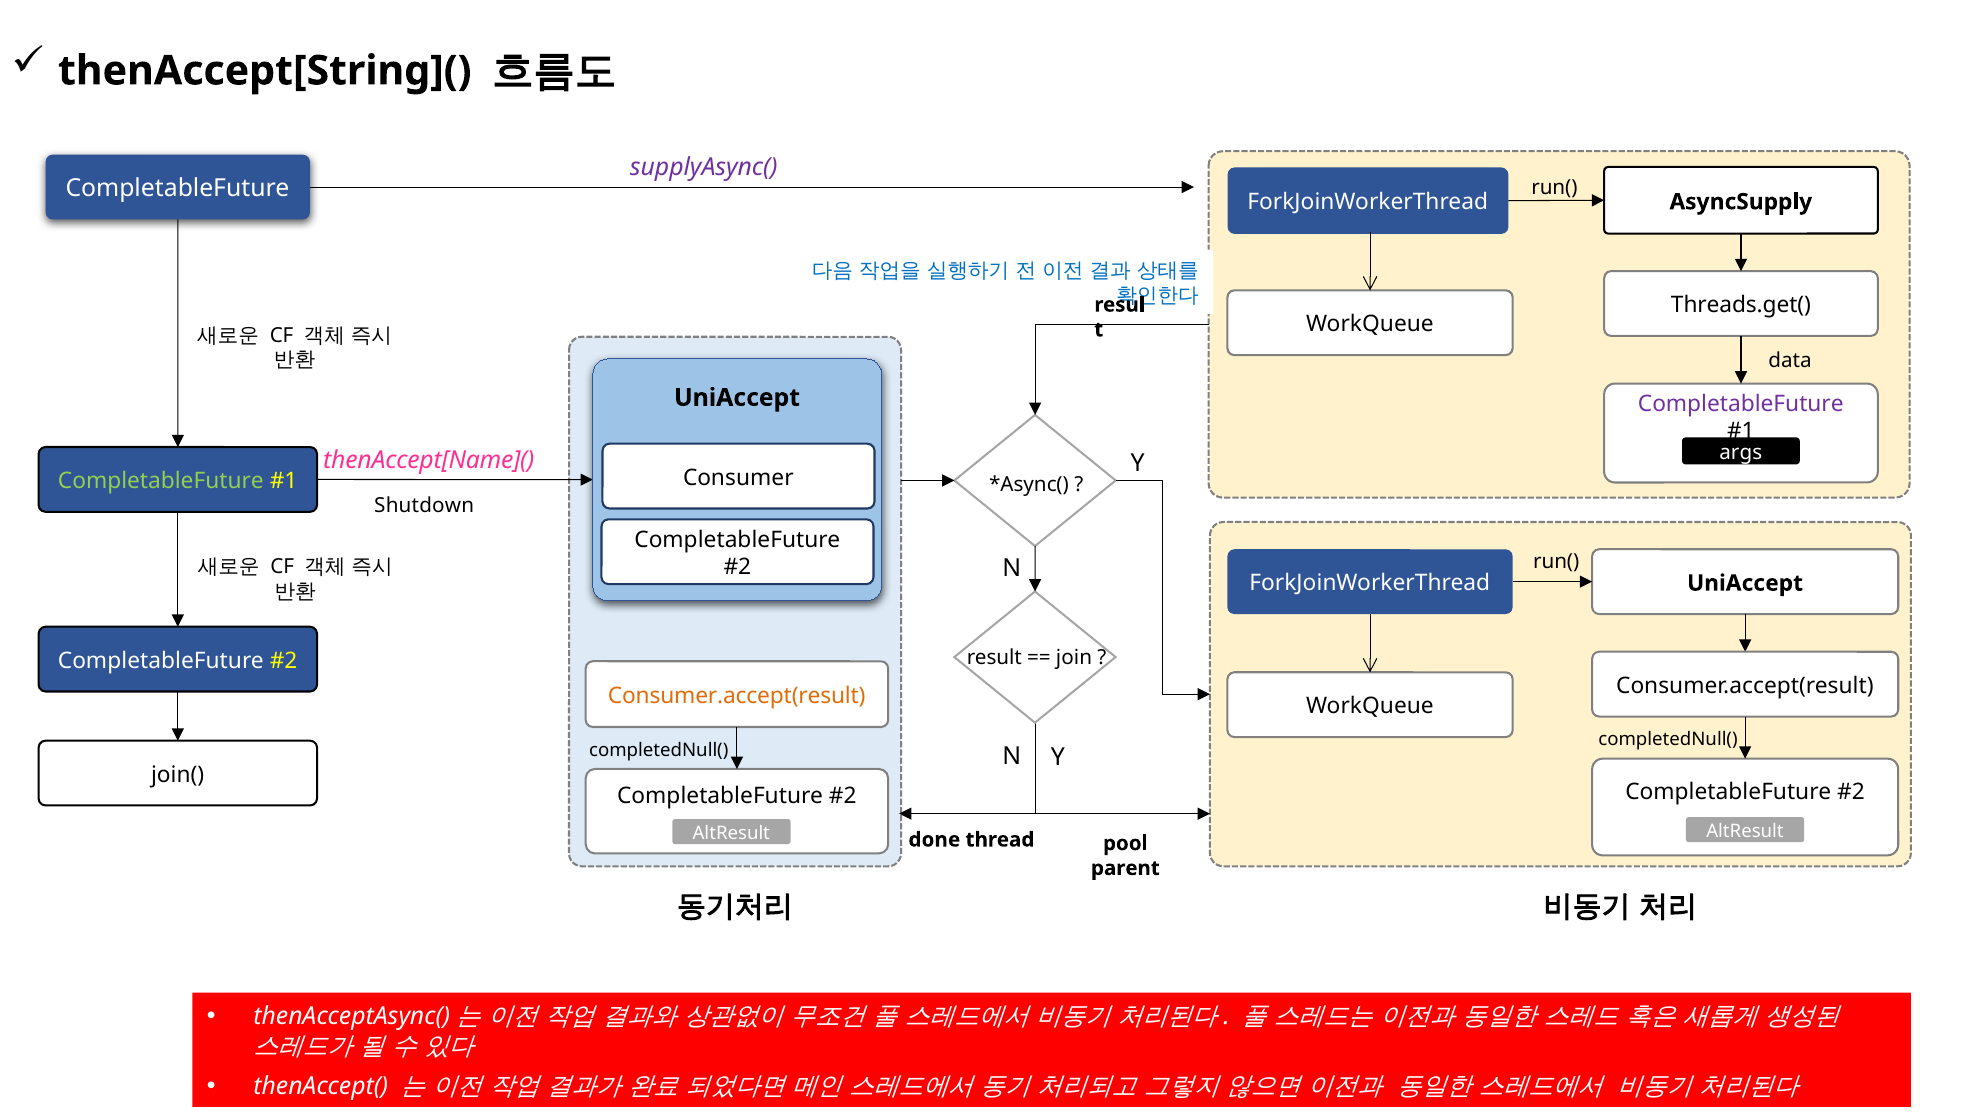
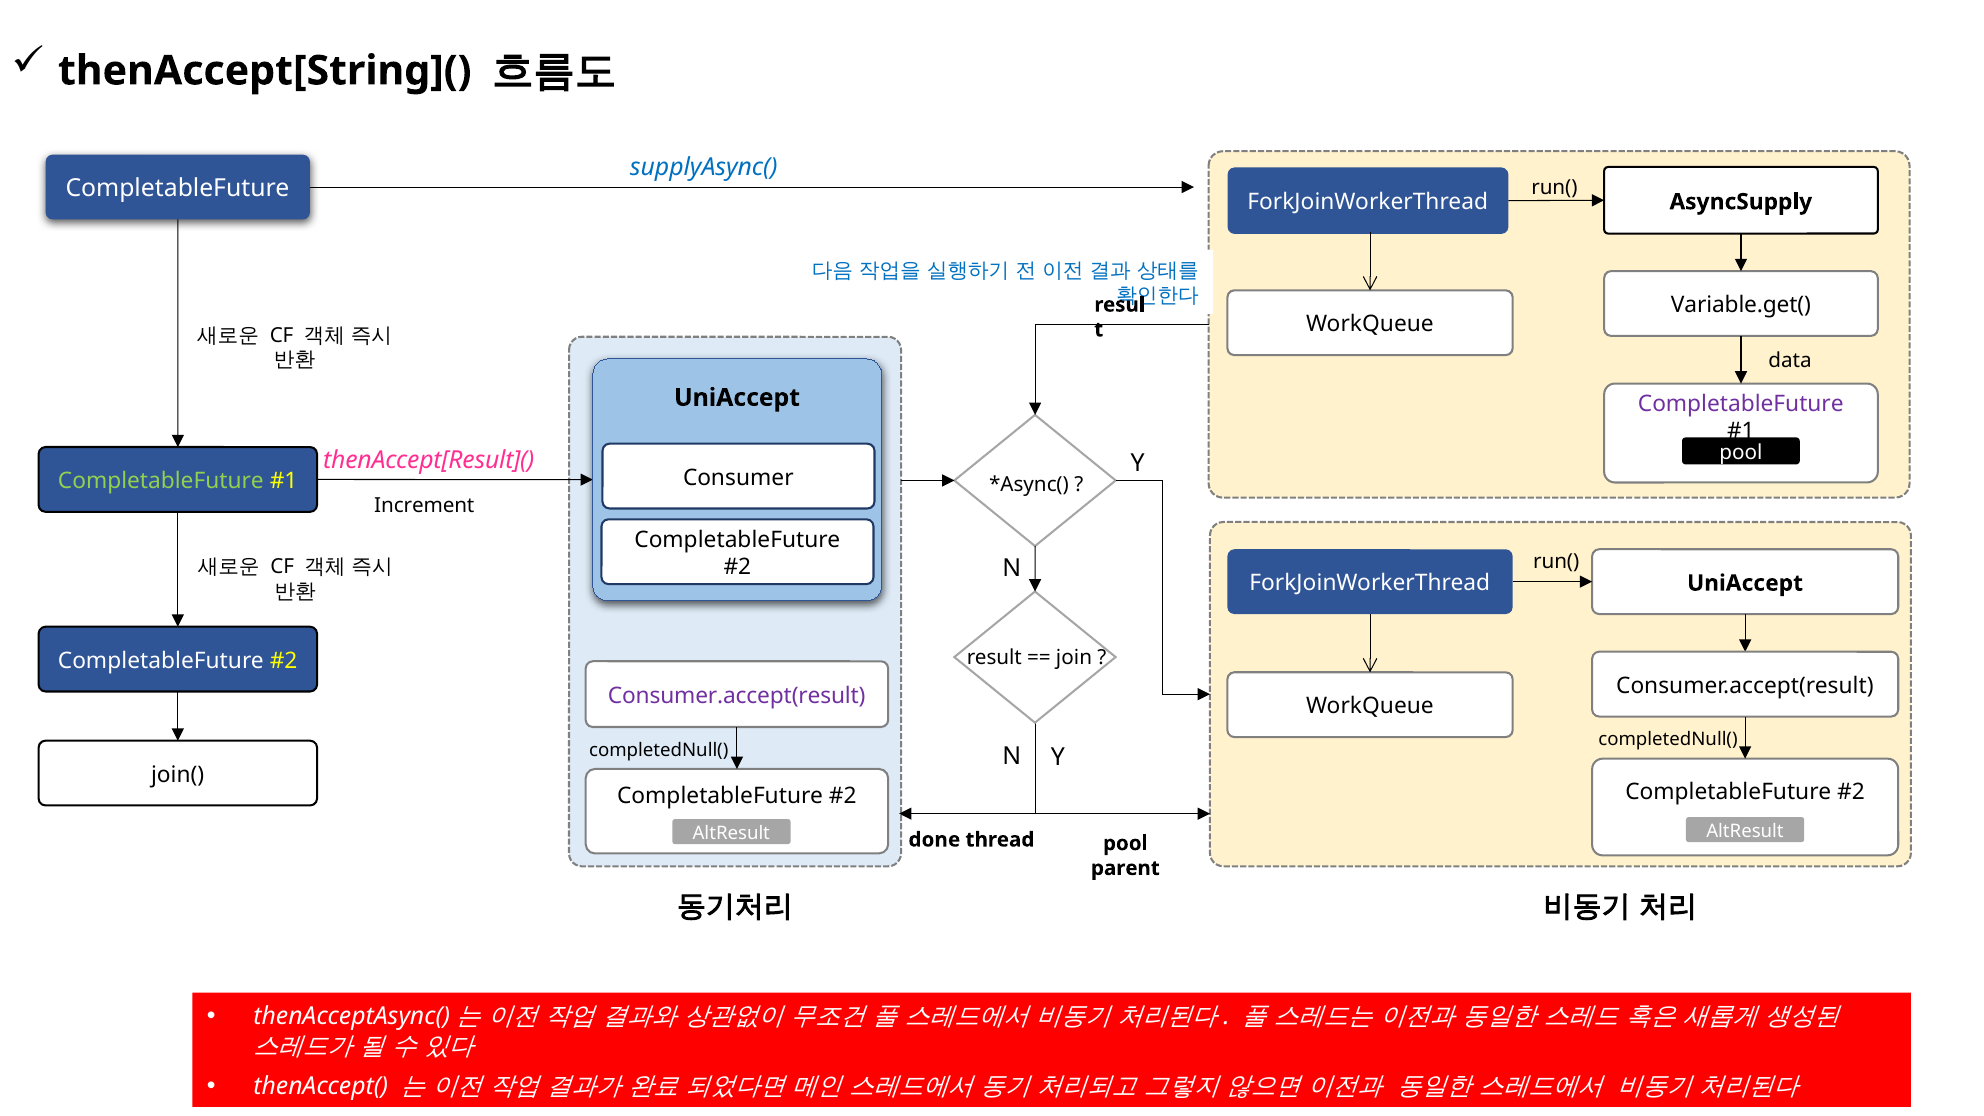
supplyAsync( colour: purple -> blue
Threads.get(: Threads.get( -> Variable.get(
args at (1741, 452): args -> pool
thenAccept[Name](: thenAccept[Name]( -> thenAccept[Result](
Shutdown: Shutdown -> Increment
Consumer.accept(result at (737, 696) colour: orange -> purple
